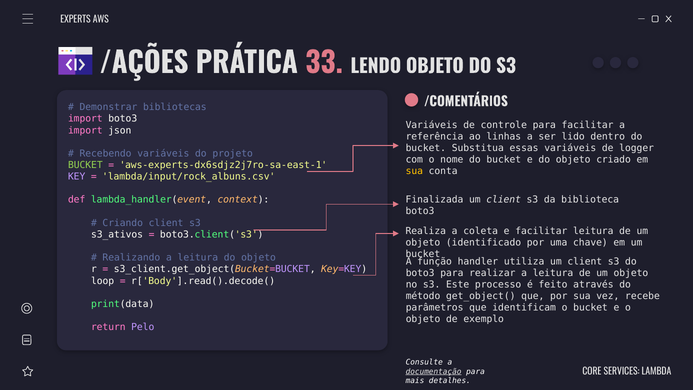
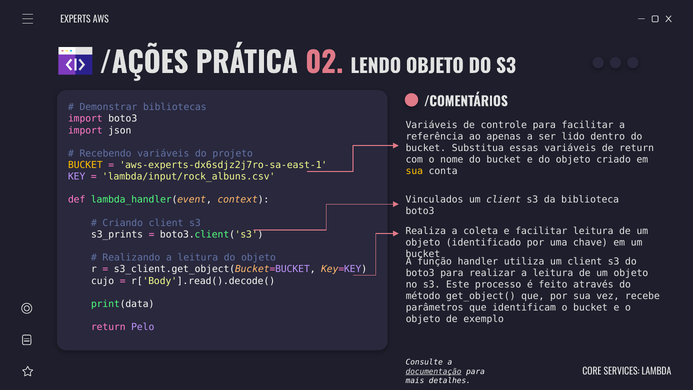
33: 33 -> 02
linhas: linhas -> apenas
de logger: logger -> return
BUCKET at (85, 165) colour: light green -> yellow
Finalizada: Finalizada -> Vinculados
s3_ativos: s3_ativos -> s3_prints
loop: loop -> cujo
